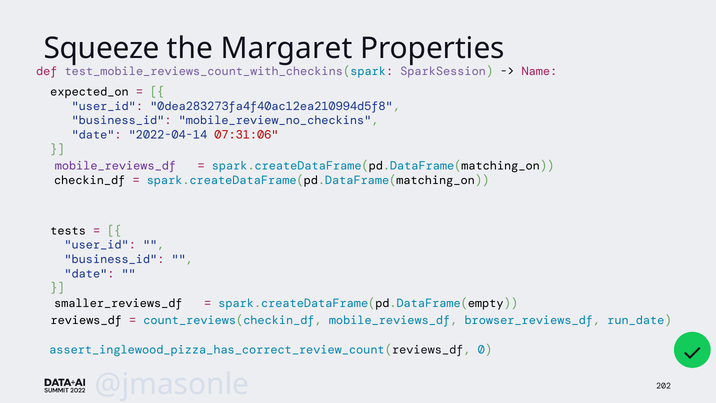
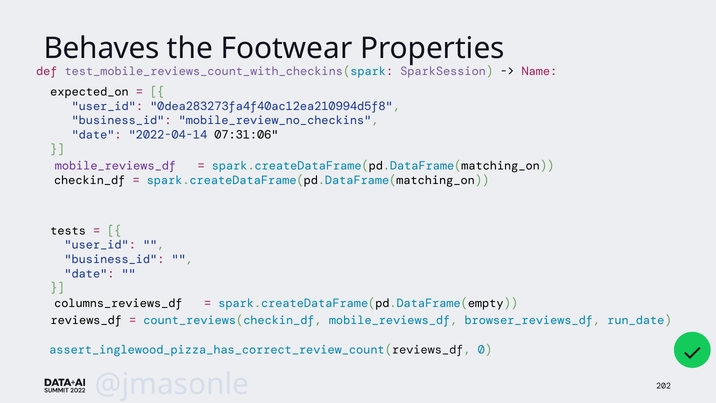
Squeeze: Squeeze -> Behaves
Margaret: Margaret -> Footwear
07:31:06 colour: red -> black
smaller_reviews_df: smaller_reviews_df -> columns_reviews_df
